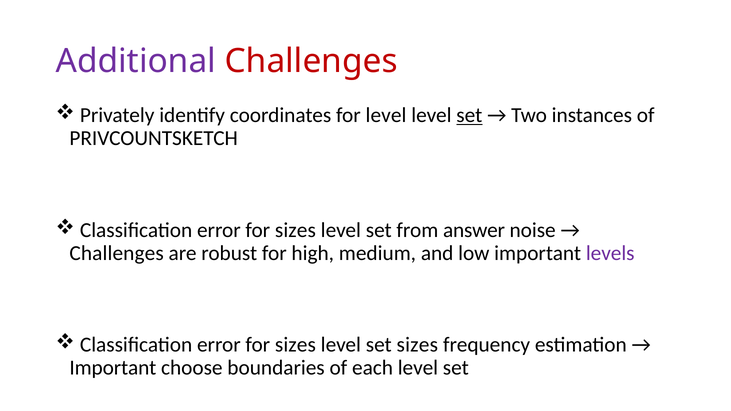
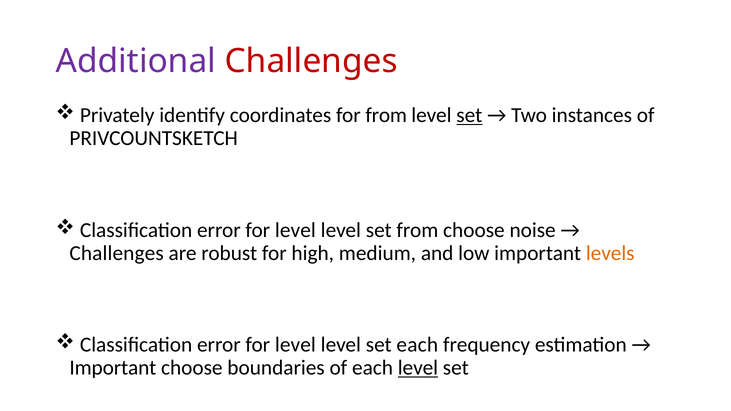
for level: level -> from
sizes at (295, 230): sizes -> level
from answer: answer -> choose
levels colour: purple -> orange
sizes at (295, 345): sizes -> level
set sizes: sizes -> each
level at (418, 368) underline: none -> present
